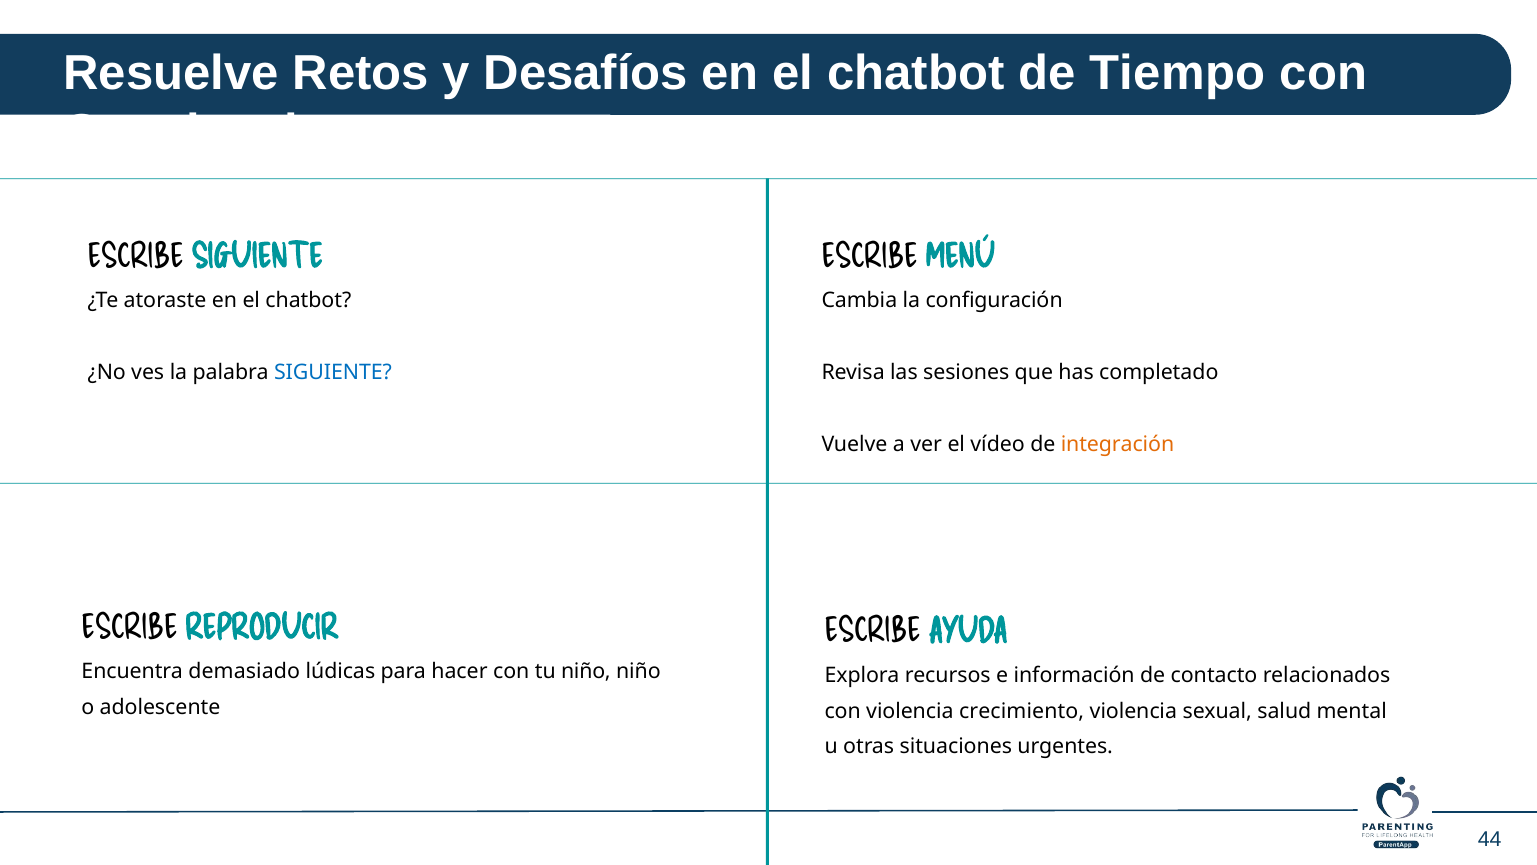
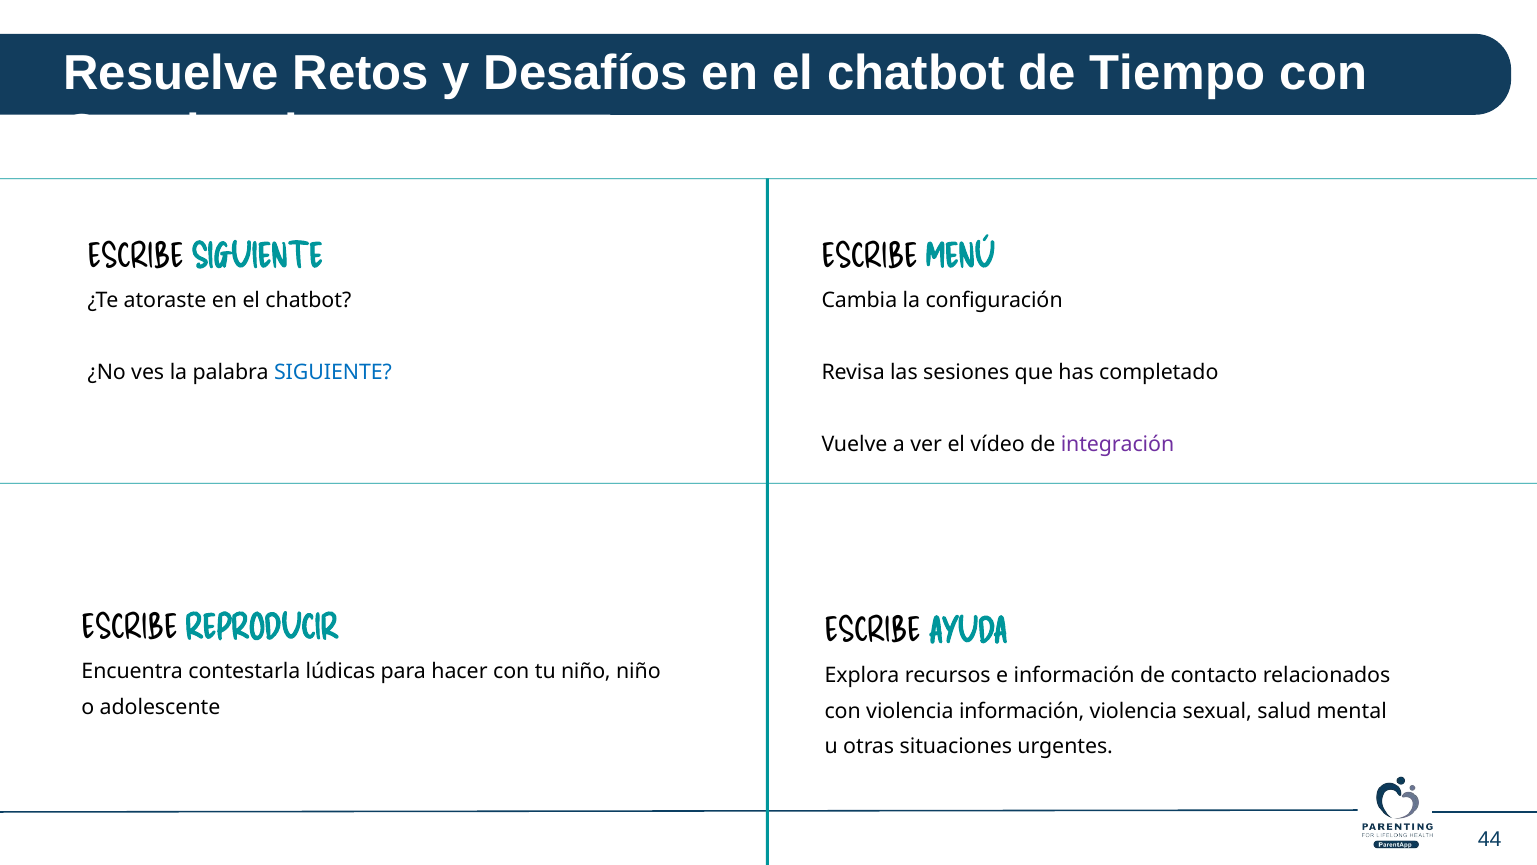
integración colour: orange -> purple
demasiado: demasiado -> contestarla
violencia crecimiento: crecimiento -> información
